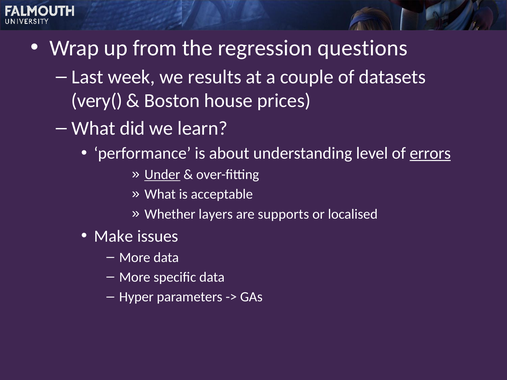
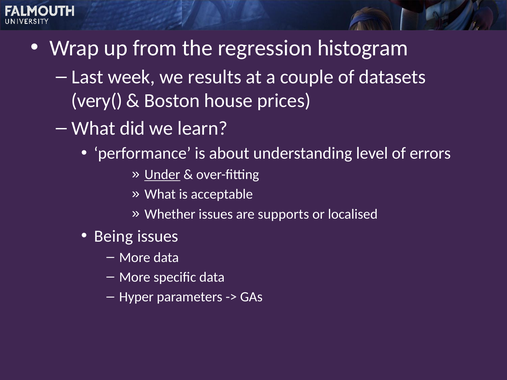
questions: questions -> histogram
errors underline: present -> none
Whether layers: layers -> issues
Make: Make -> Being
